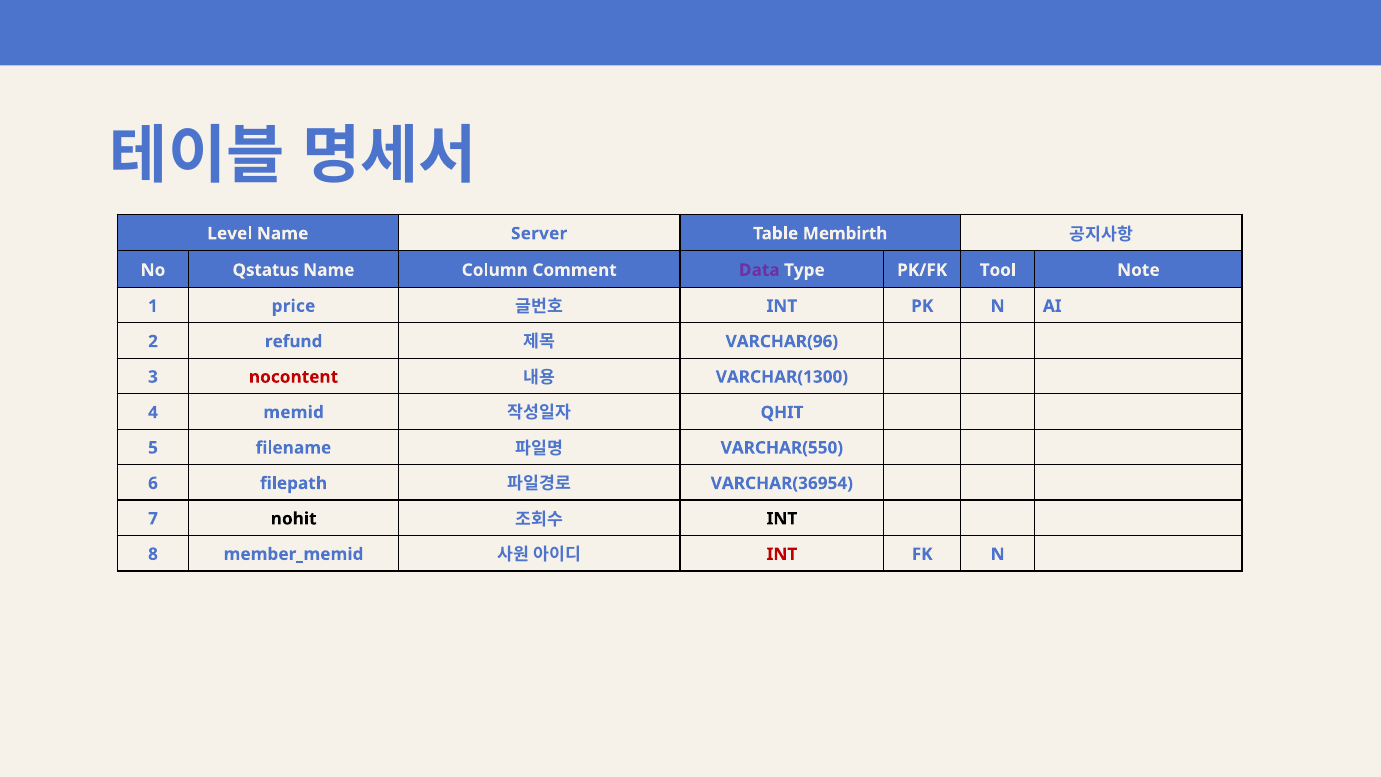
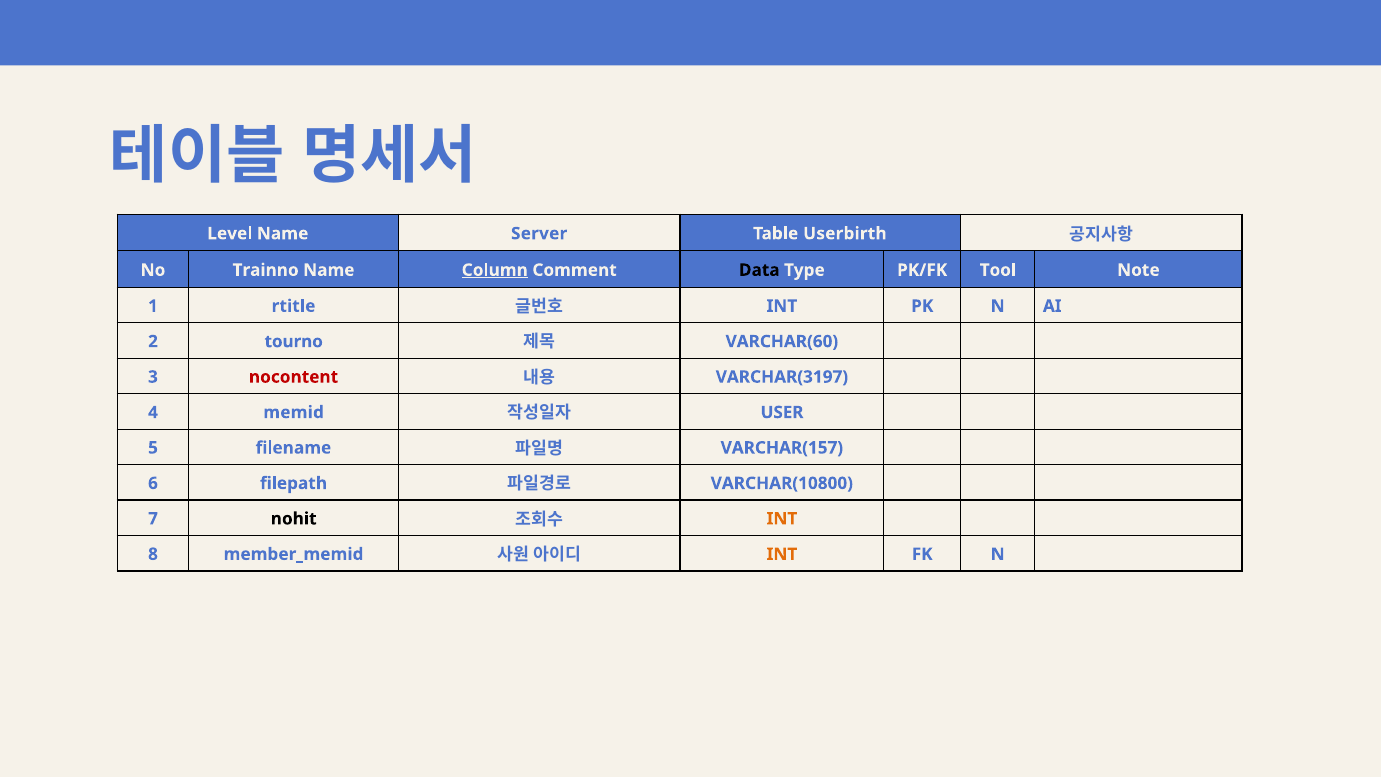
Membirth: Membirth -> Userbirth
Qstatus: Qstatus -> Trainno
Column underline: none -> present
Data colour: purple -> black
price: price -> rtitle
refund: refund -> tourno
VARCHAR(96: VARCHAR(96 -> VARCHAR(60
VARCHAR(1300: VARCHAR(1300 -> VARCHAR(3197
QHIT: QHIT -> USER
VARCHAR(550: VARCHAR(550 -> VARCHAR(157
VARCHAR(36954: VARCHAR(36954 -> VARCHAR(10800
INT at (782, 519) colour: black -> orange
INT at (782, 554) colour: red -> orange
